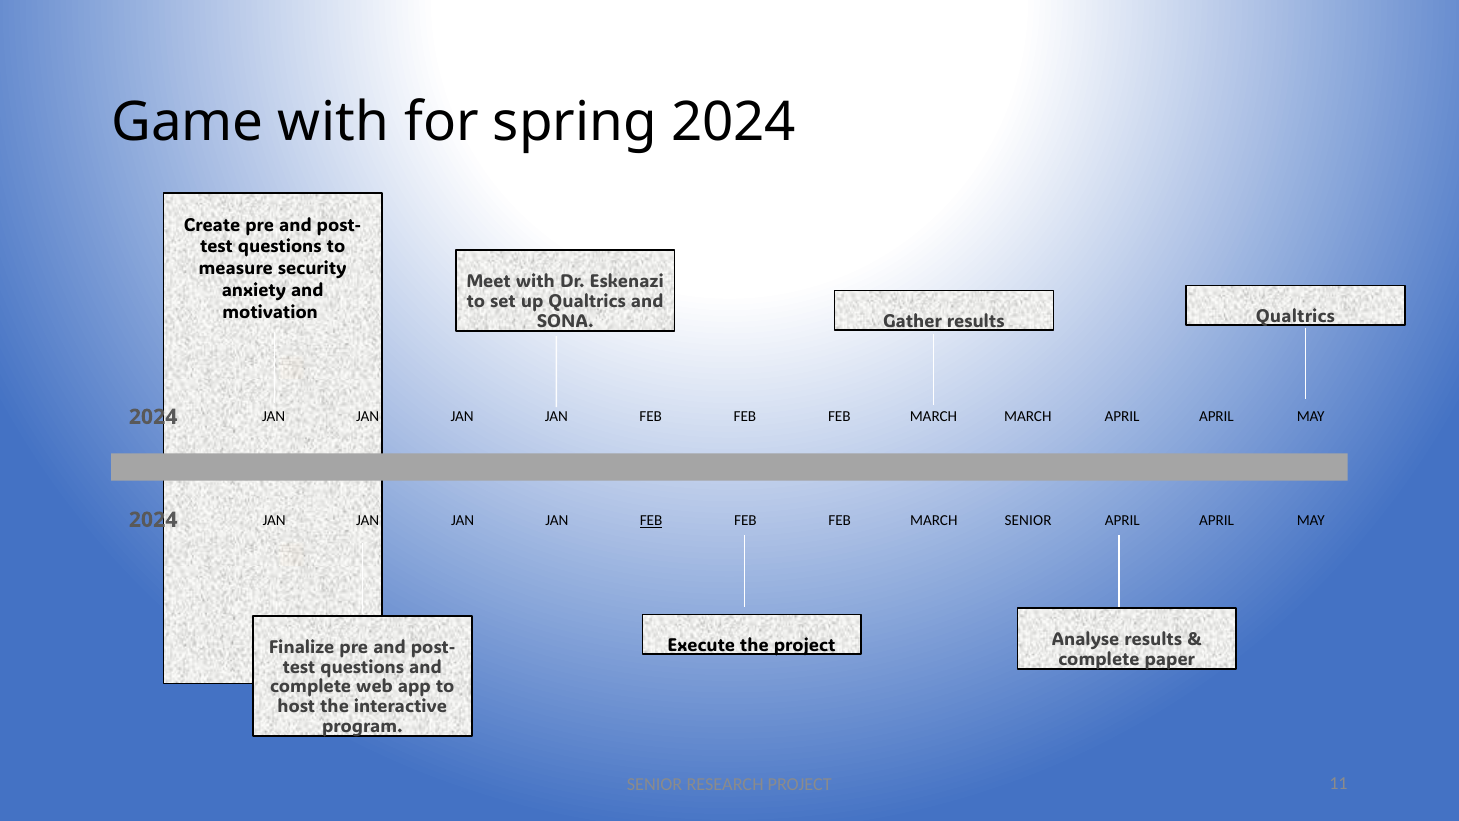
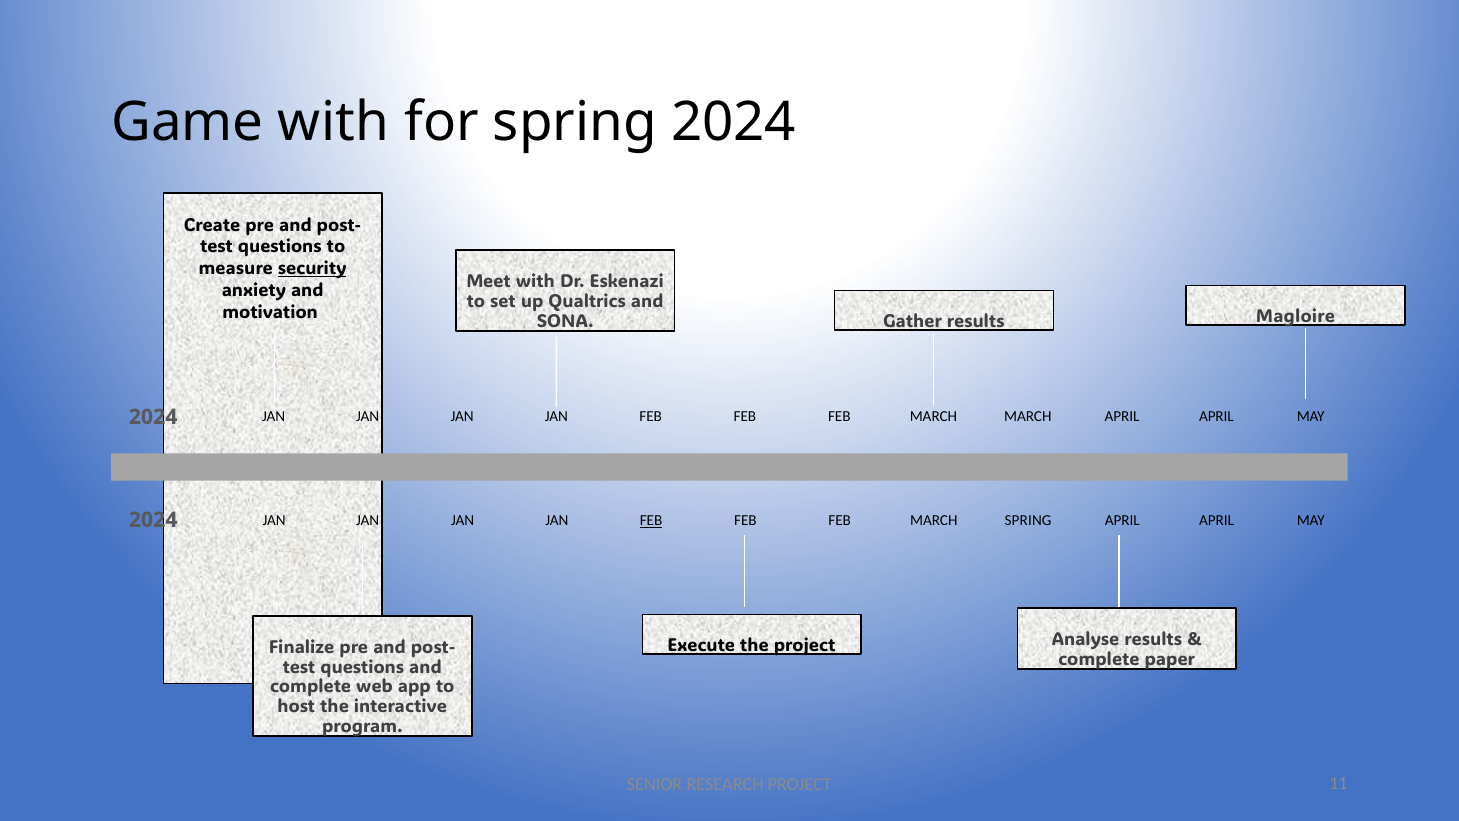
security underline: none -> present
SONA Qualtrics: Qualtrics -> Magloire
MARCH SENIOR: SENIOR -> SPRING
